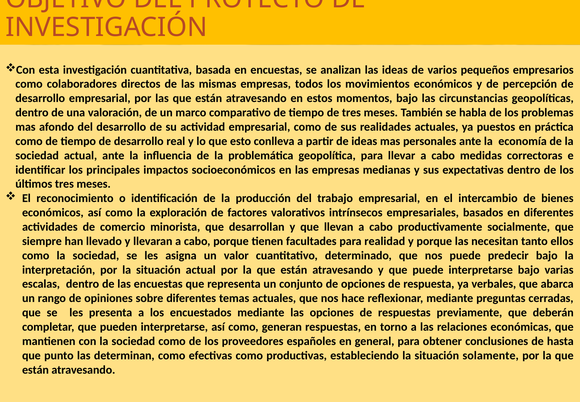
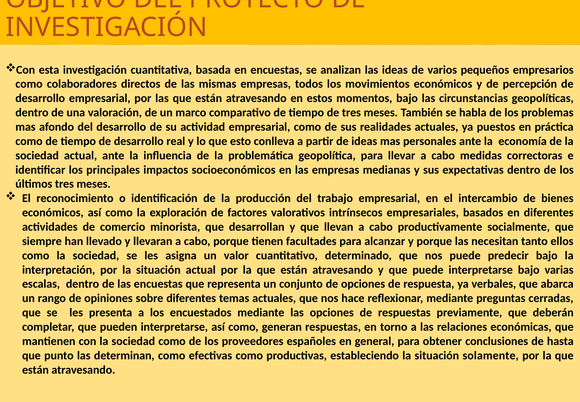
realidad: realidad -> alcanzar
